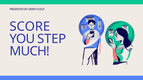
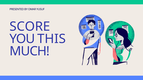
STEP: STEP -> THIS
